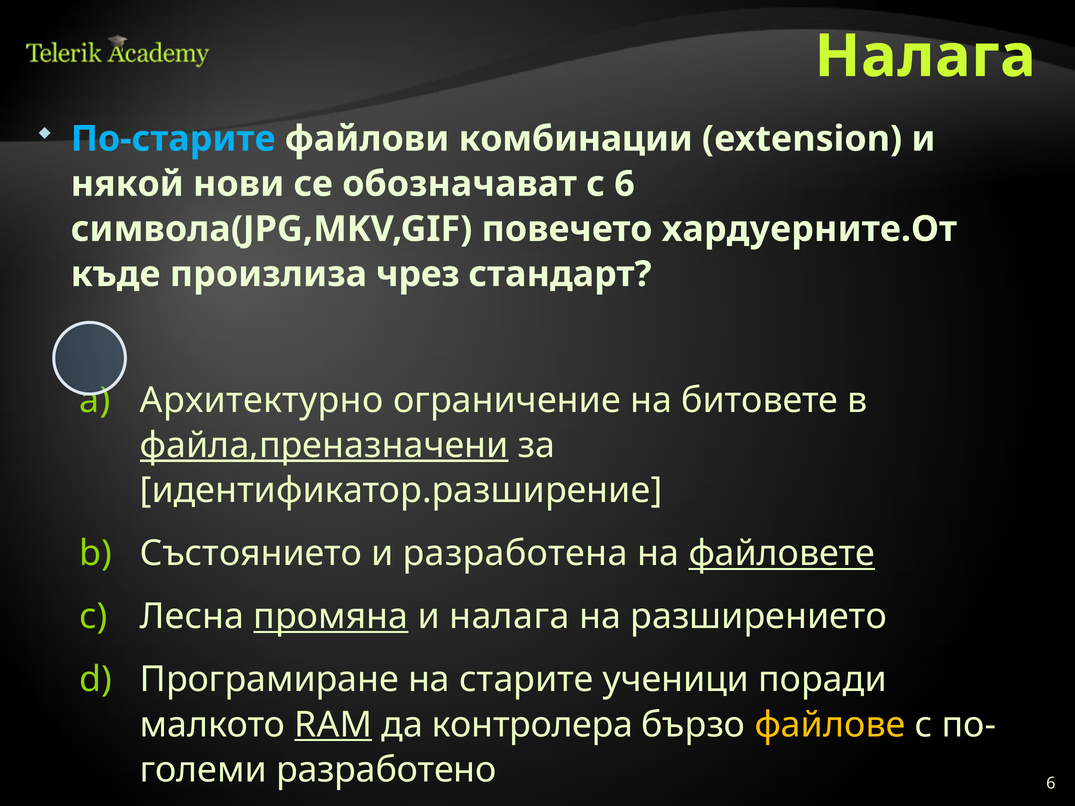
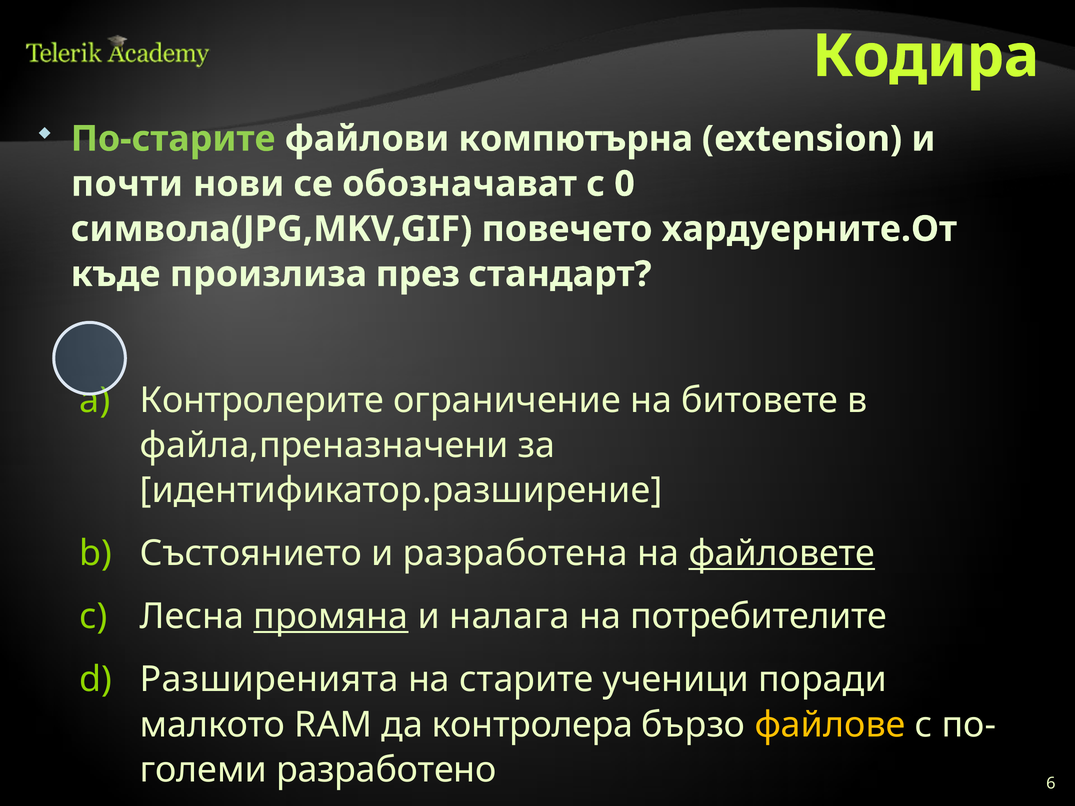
Налага at (925, 56): Налага -> Кодира
По-старите colour: light blue -> light green
комбинации: комбинации -> компютърна
някой: някой -> почти
с 6: 6 -> 0
произлиза чрез: чрез -> през
Архитектурно: Архитектурно -> Контролерите
файла,преназначени underline: present -> none
разширението: разширението -> потребителите
Програмиране: Програмиране -> Разширенията
RAM underline: present -> none
